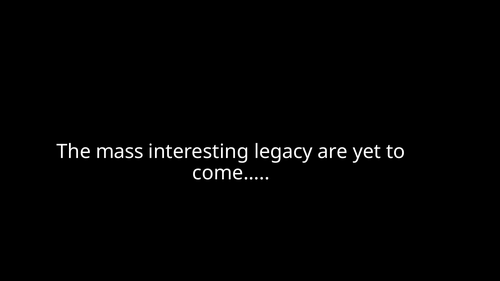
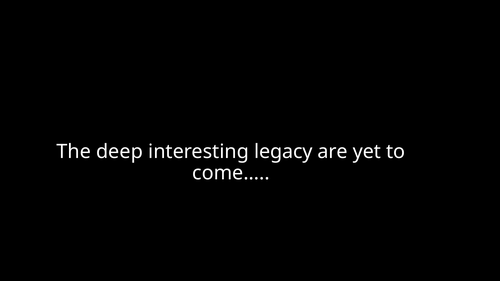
mass: mass -> deep
